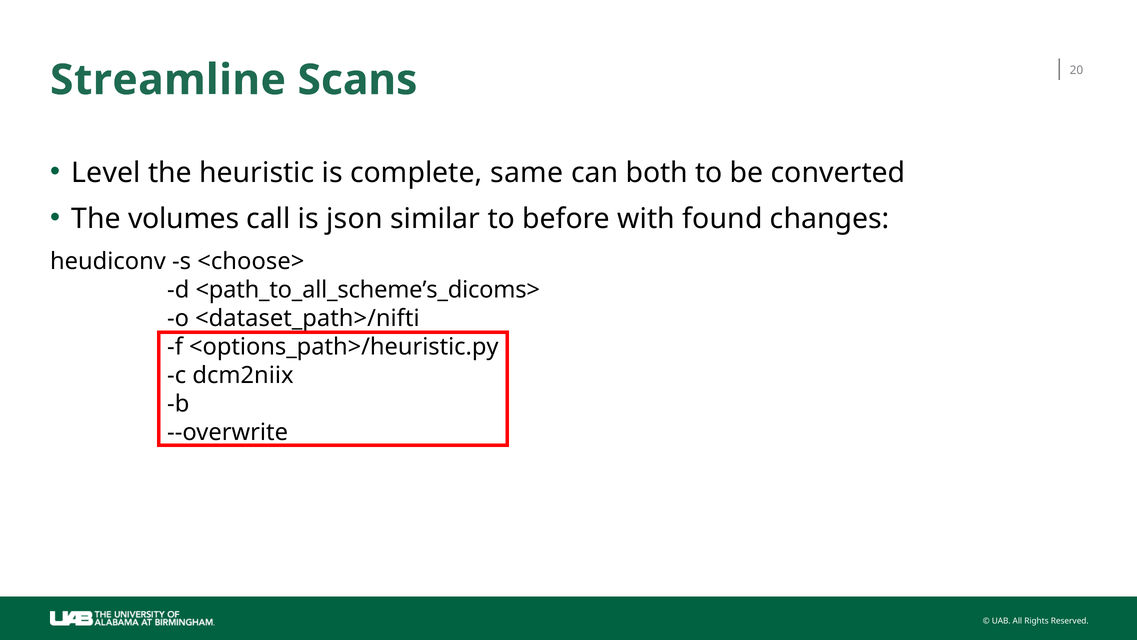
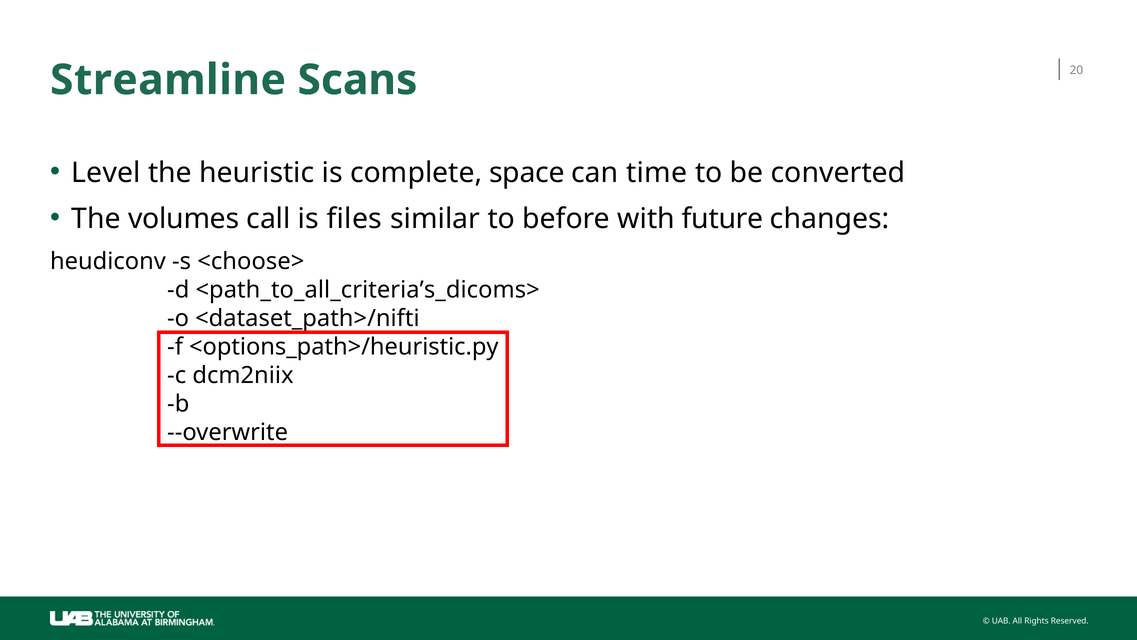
same: same -> space
both: both -> time
json: json -> files
found: found -> future
<path_to_all_scheme’s_dicoms>: <path_to_all_scheme’s_dicoms> -> <path_to_all_criteria’s_dicoms>
